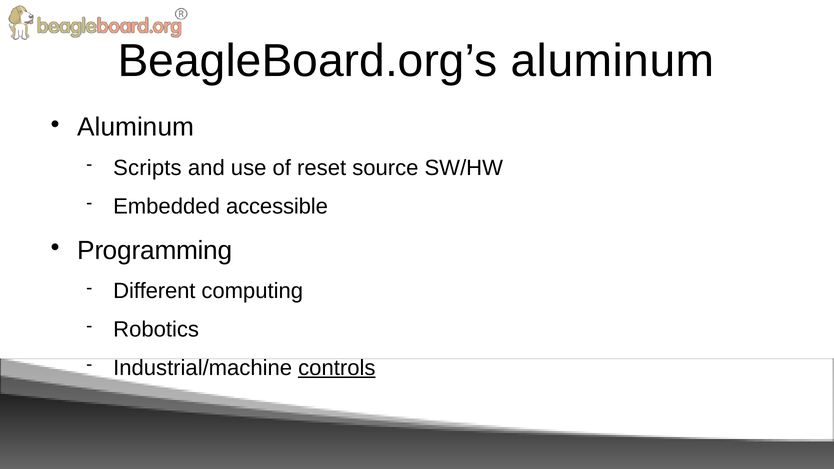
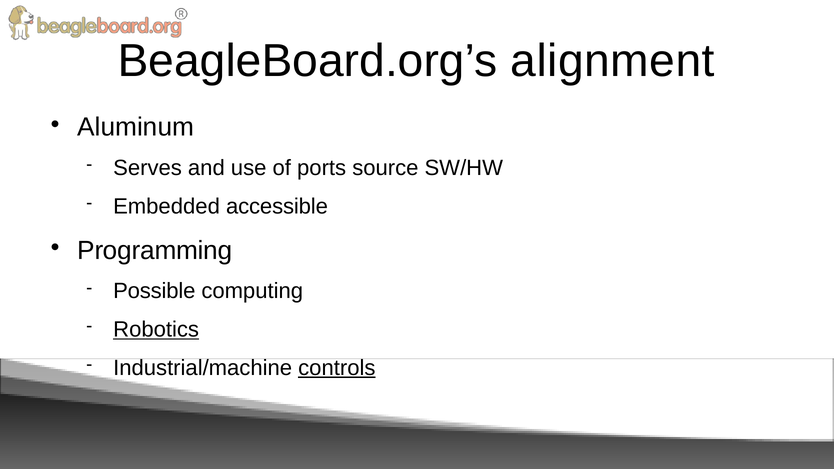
BeagleBoard.org’s aluminum: aluminum -> alignment
Scripts: Scripts -> Serves
reset: reset -> ports
Different: Different -> Possible
Robotics underline: none -> present
